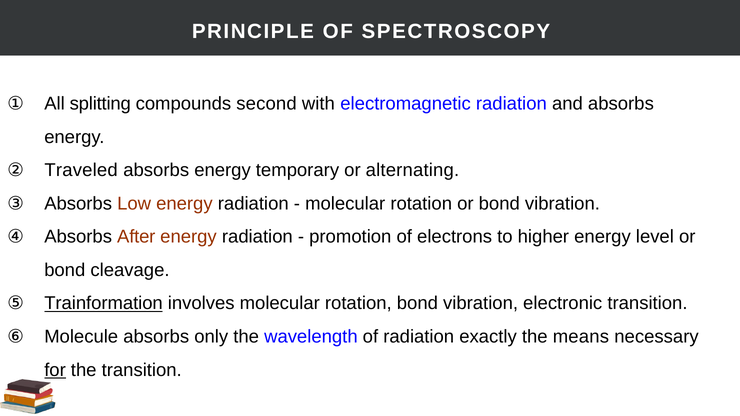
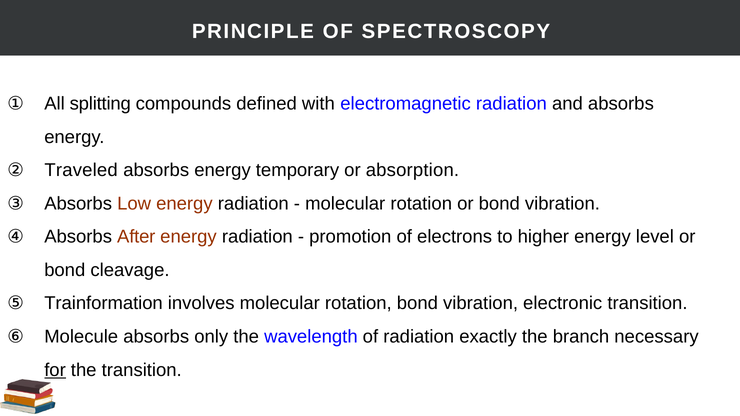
second: second -> defined
alternating: alternating -> absorption
Trainformation underline: present -> none
means: means -> branch
